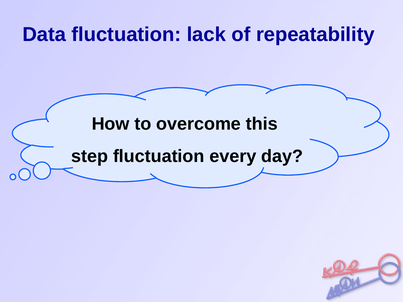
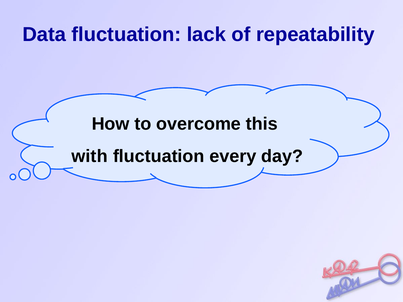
step: step -> with
